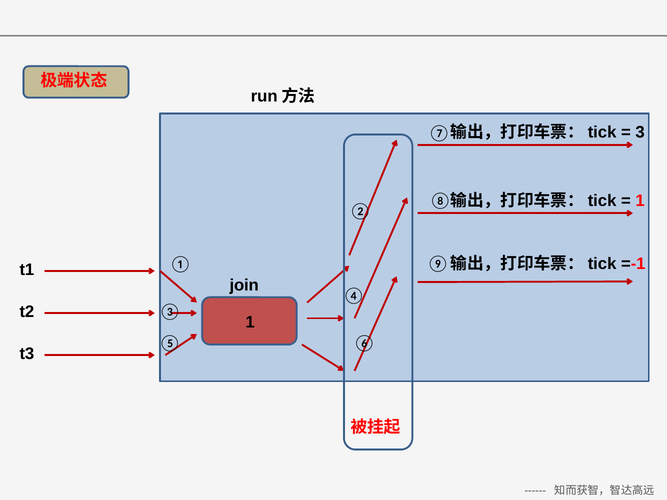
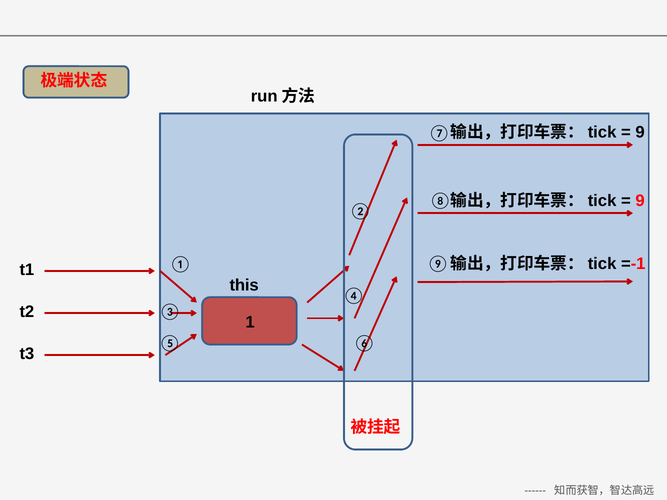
3 at (640, 133): 3 -> 9
1 at (640, 201): 1 -> 9
join: join -> this
